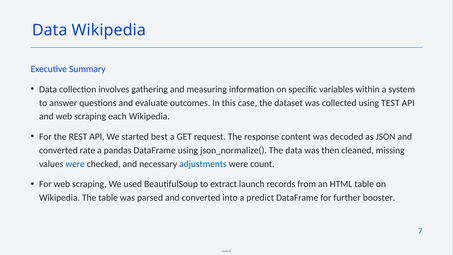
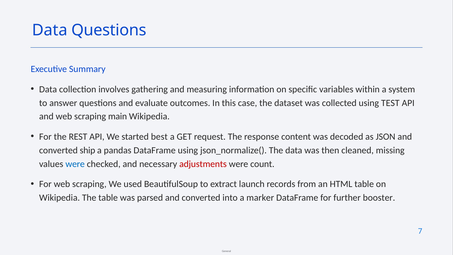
Data Wikipedia: Wikipedia -> Questions
each: each -> main
rate: rate -> ship
adjustments colour: blue -> red
predict: predict -> marker
